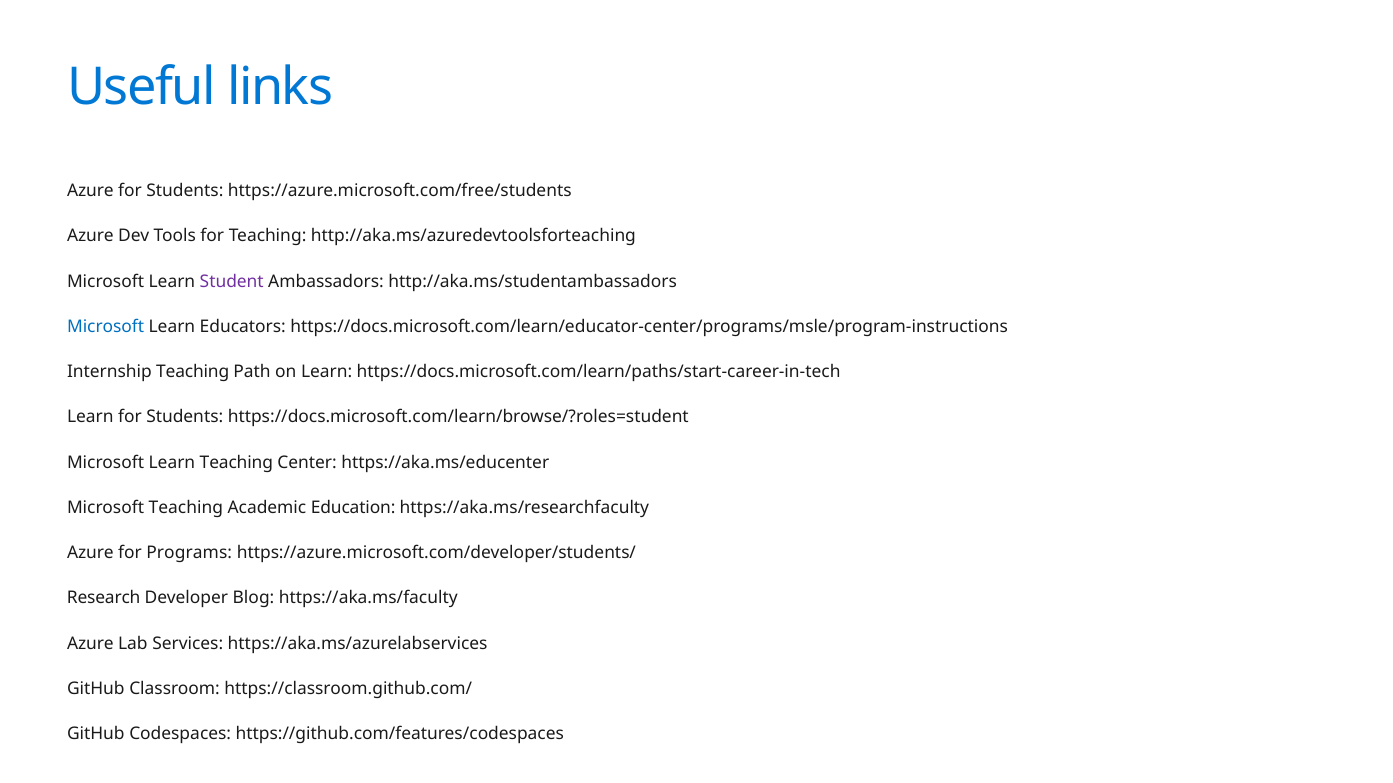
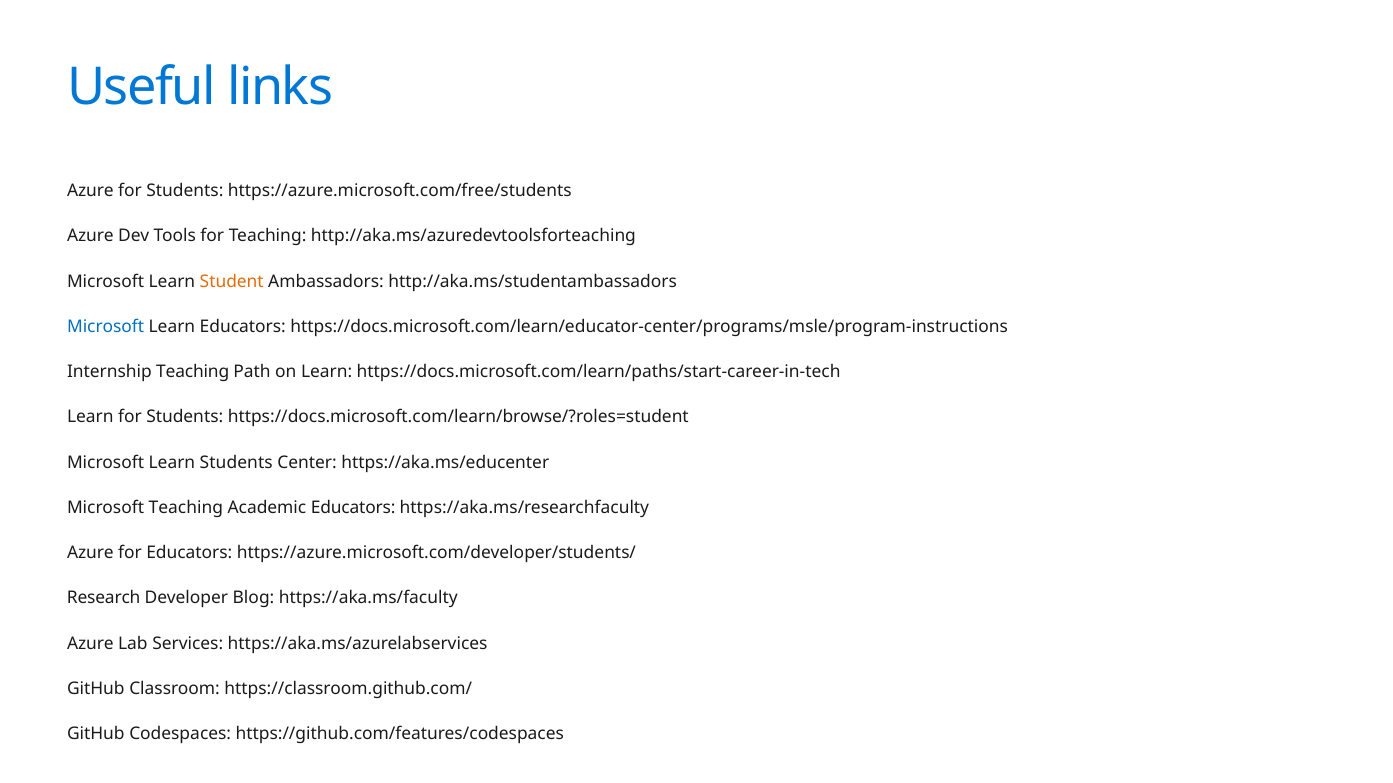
Student colour: purple -> orange
Learn Teaching: Teaching -> Students
Academic Education: Education -> Educators
for Programs: Programs -> Educators
